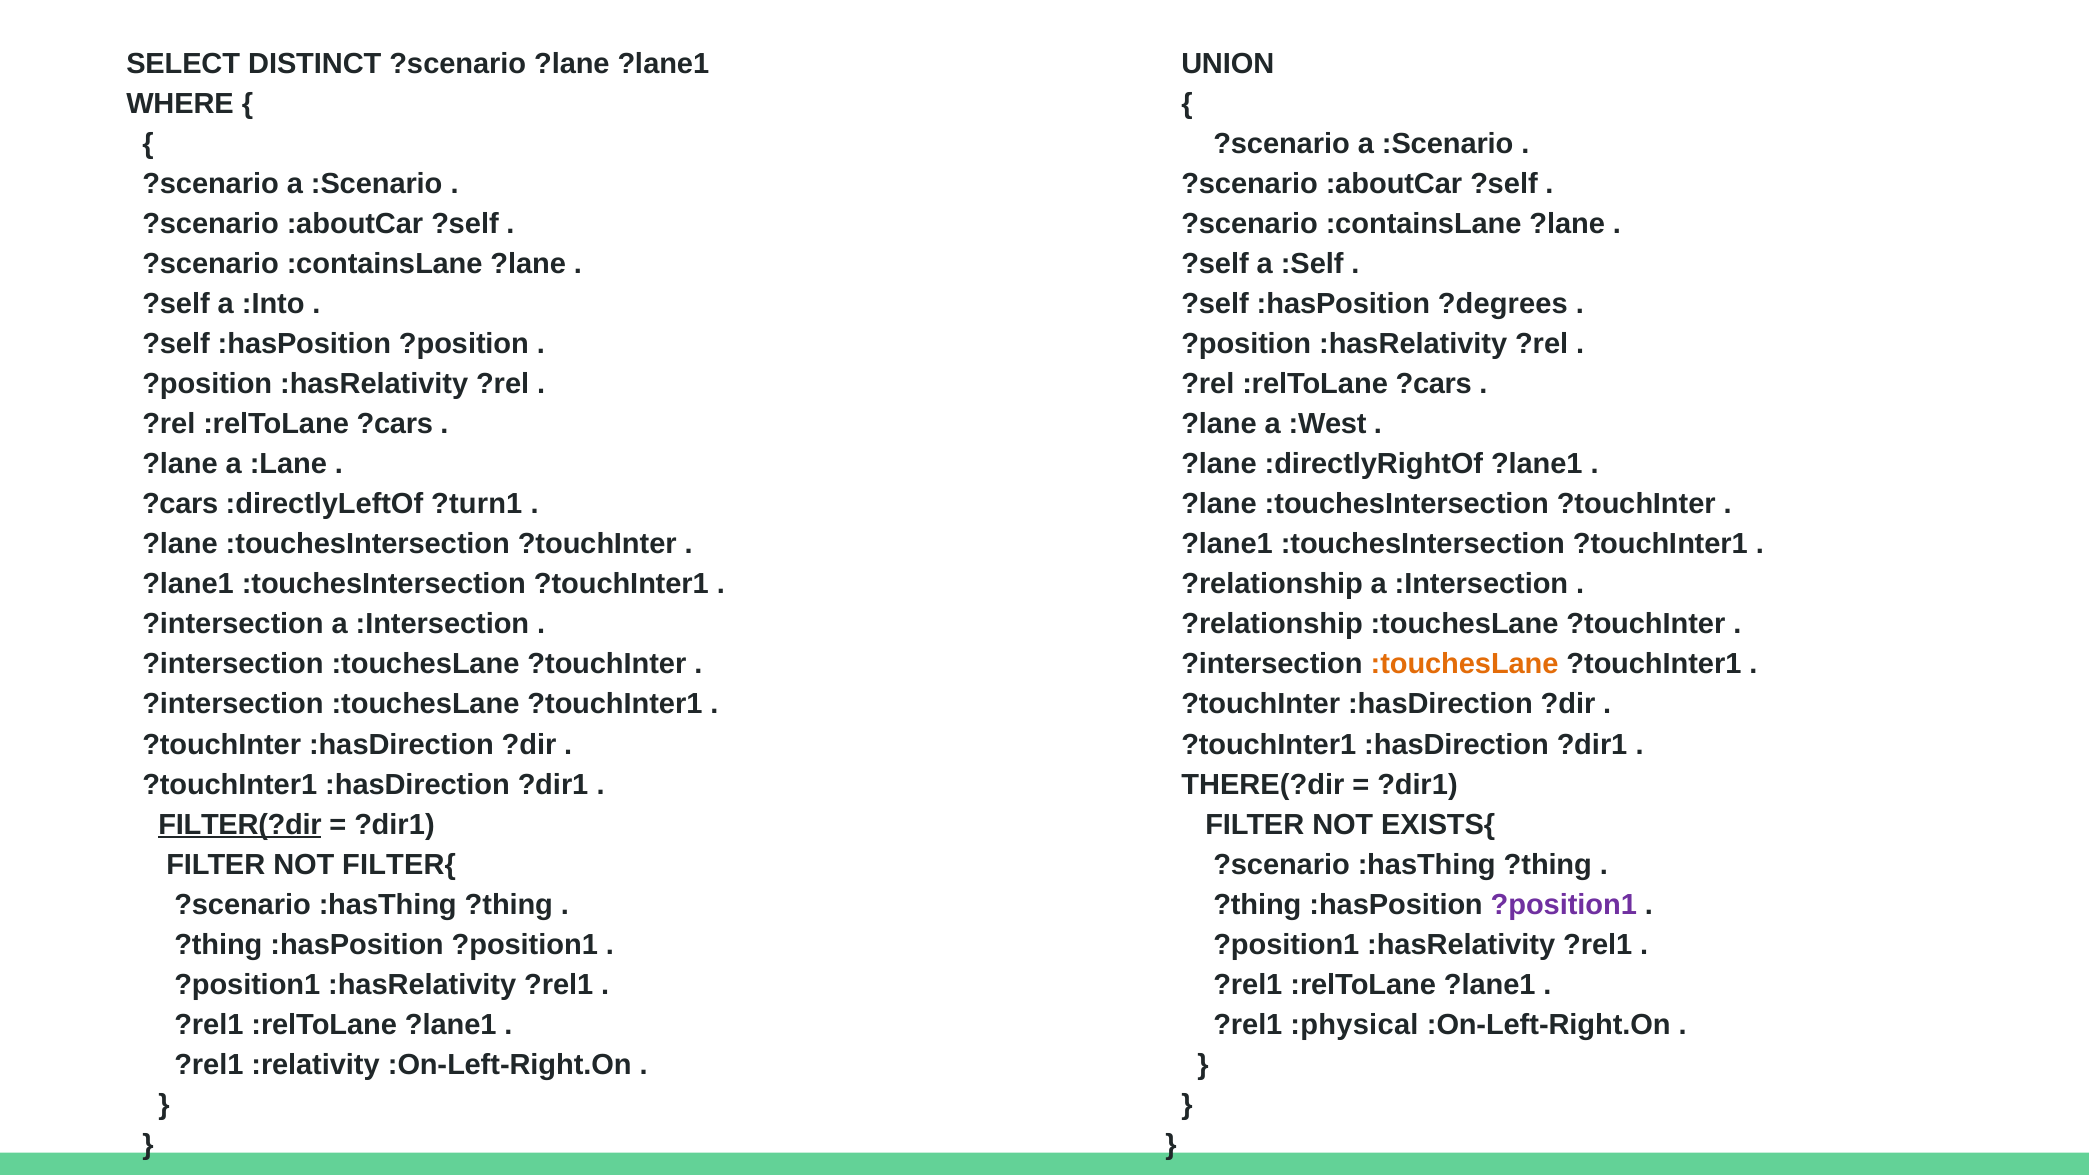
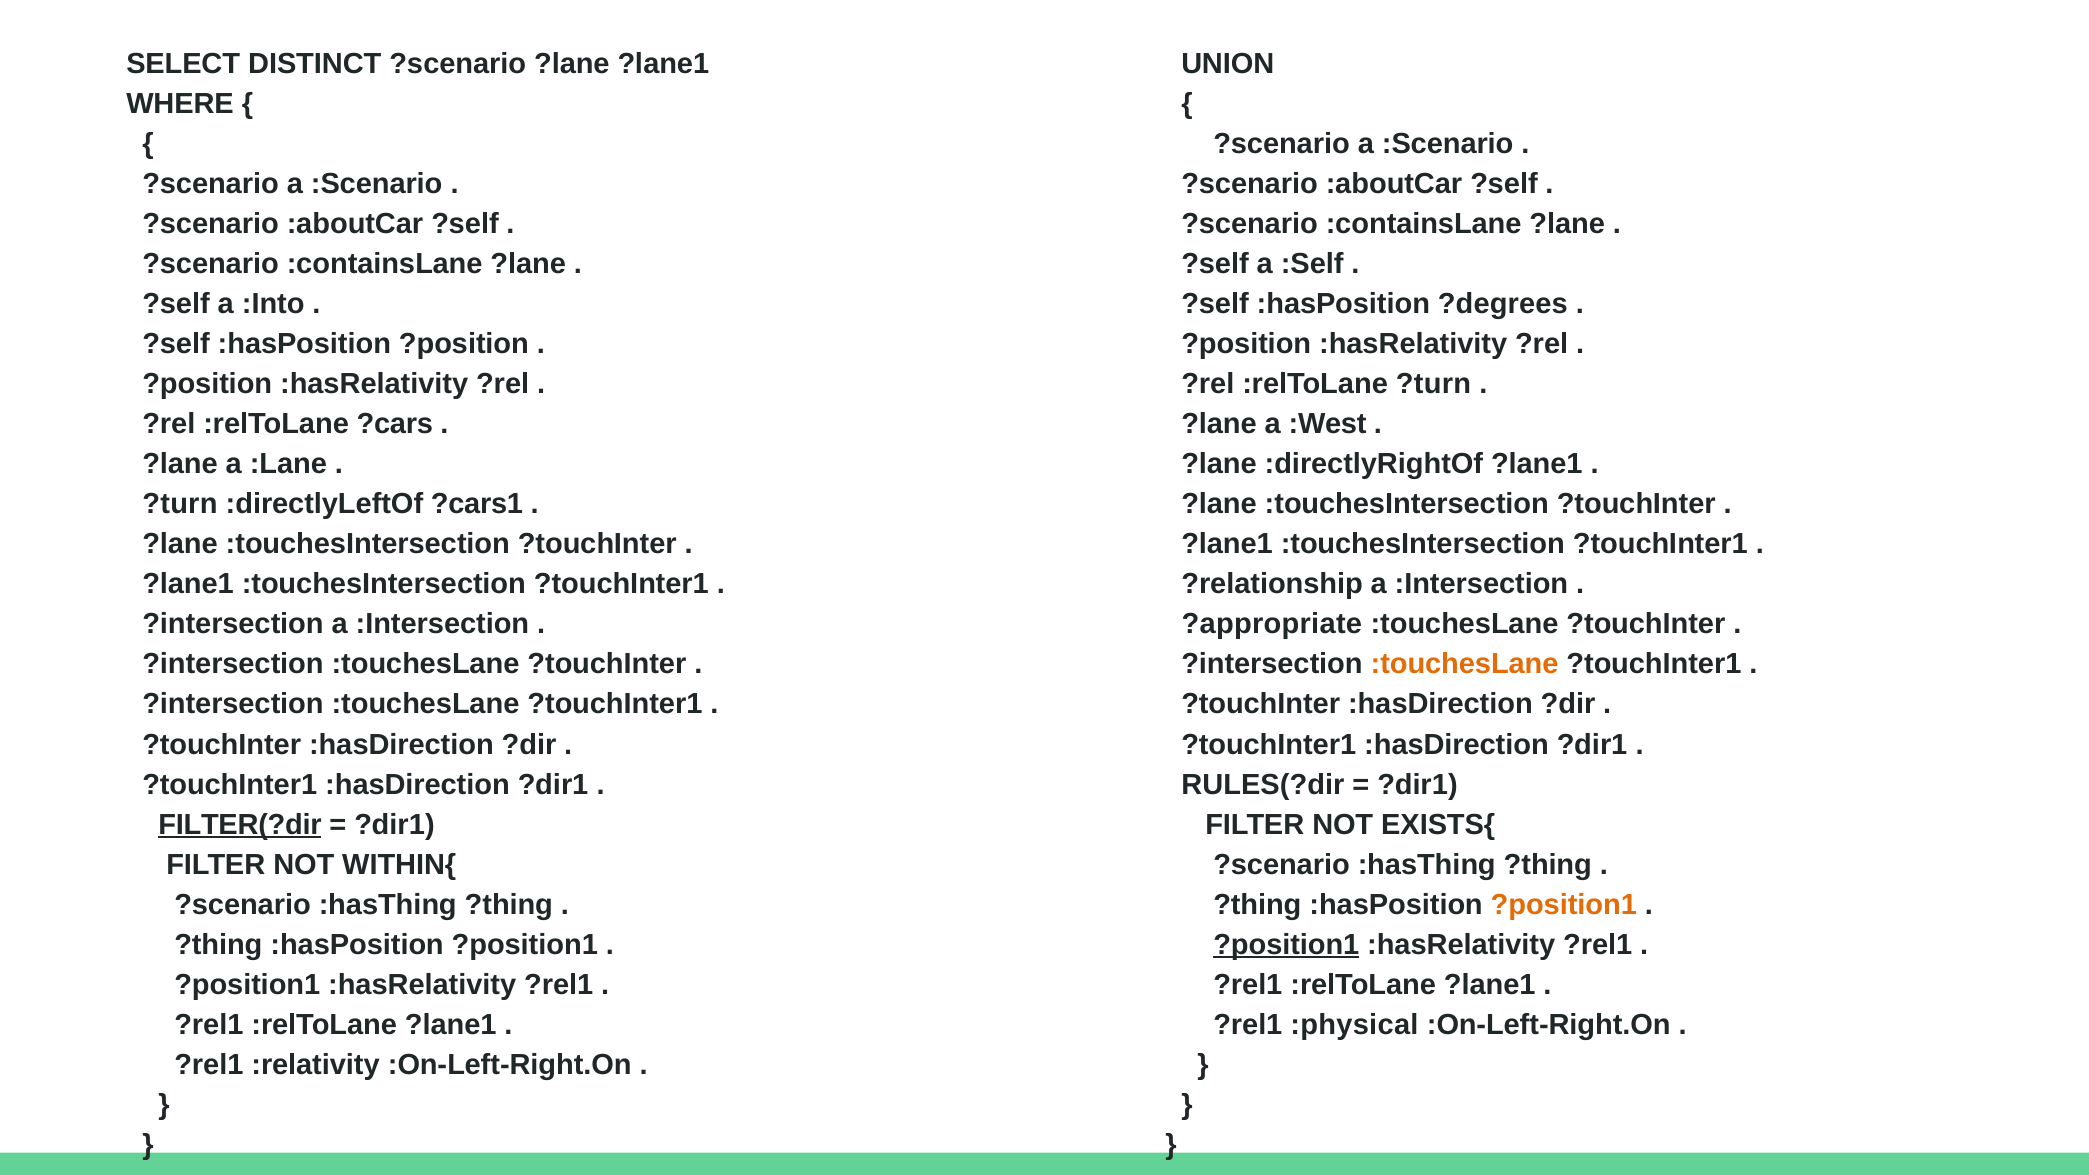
?cars at (1434, 384): ?cars -> ?turn
?cars at (180, 504): ?cars -> ?turn
?turn1: ?turn1 -> ?cars1
?relationship at (1272, 624): ?relationship -> ?appropriate
THERE(?dir: THERE(?dir -> RULES(?dir
FILTER{: FILTER{ -> WITHIN{
?position1 at (1564, 905) colour: purple -> orange
?position1 at (1286, 945) underline: none -> present
